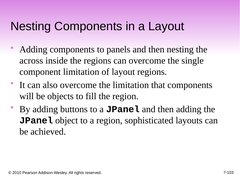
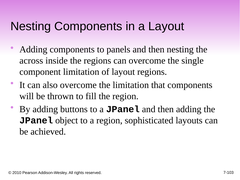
objects: objects -> thrown
